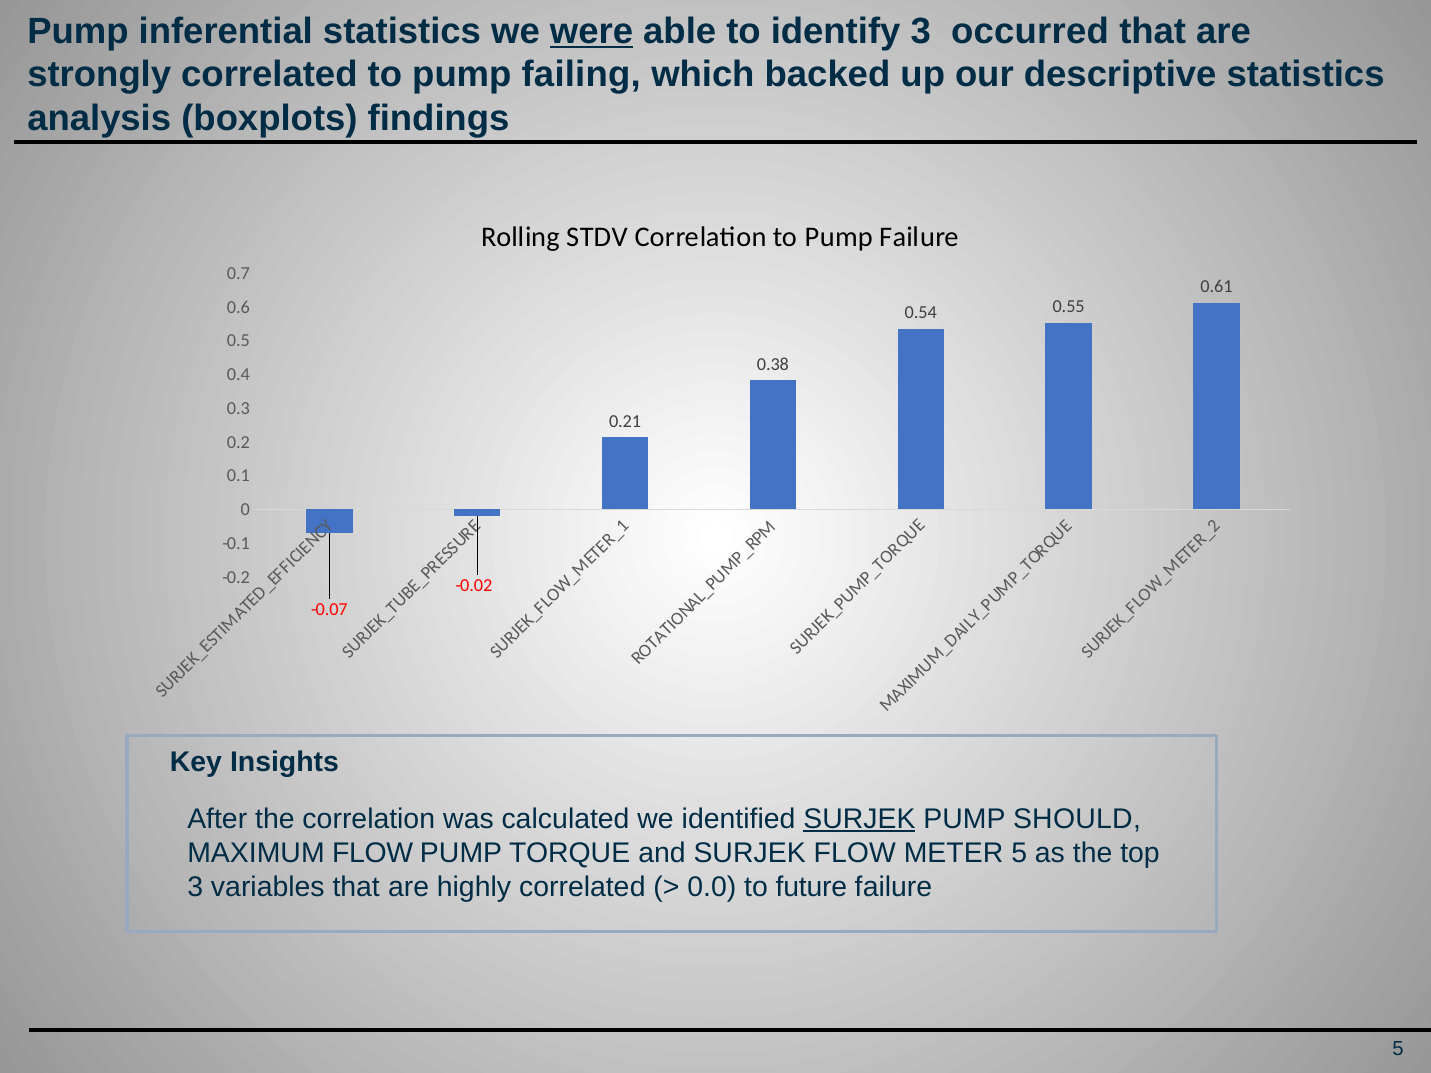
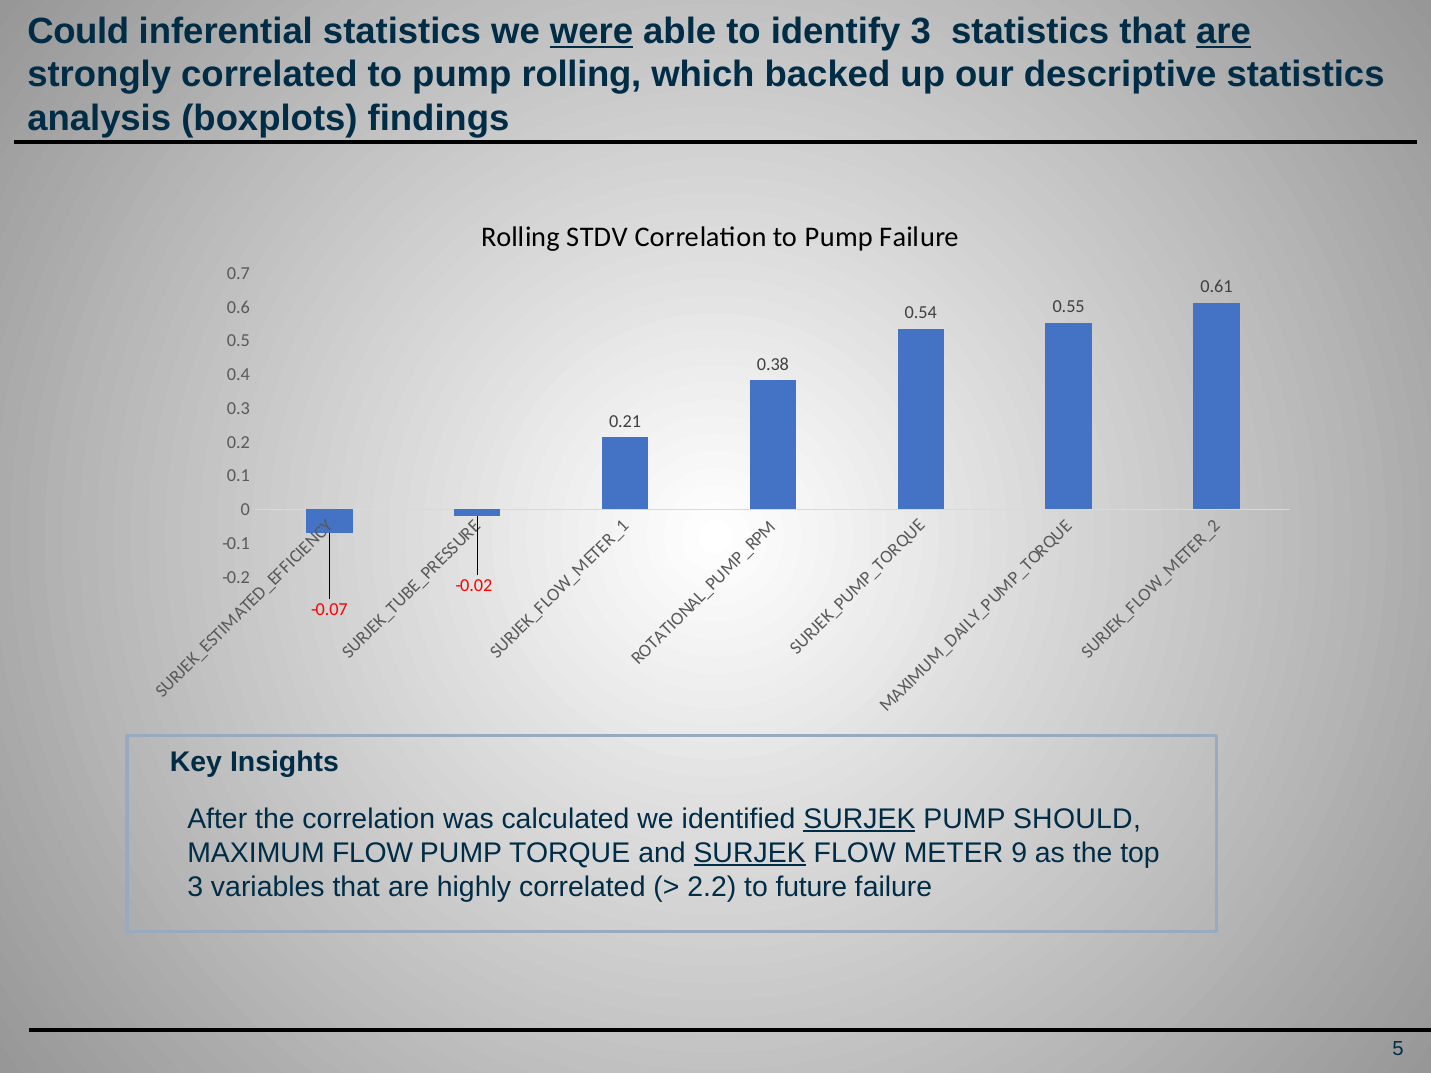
Pump at (78, 31): Pump -> Could
3 occurred: occurred -> statistics
are at (1223, 31) underline: none -> present
pump failing: failing -> rolling
SURJEK at (750, 853) underline: none -> present
METER 5: 5 -> 9
0.0: 0.0 -> 2.2
